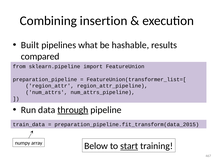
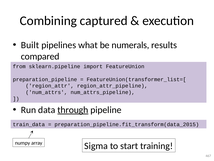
insertion: insertion -> captured
hashable: hashable -> numerals
Below: Below -> Sigma
start underline: present -> none
